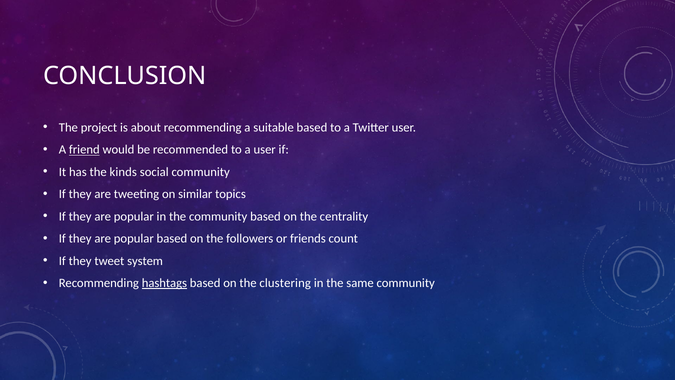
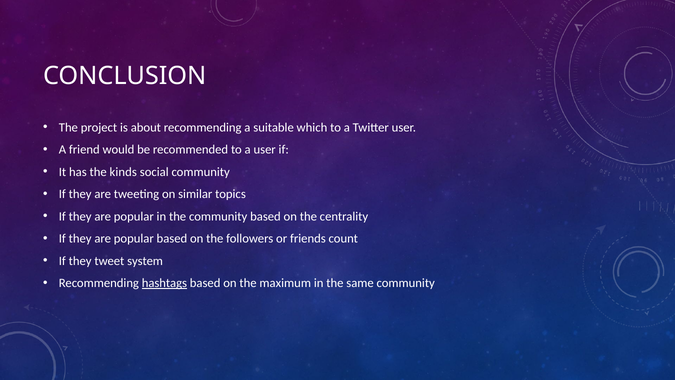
suitable based: based -> which
friend underline: present -> none
clustering: clustering -> maximum
